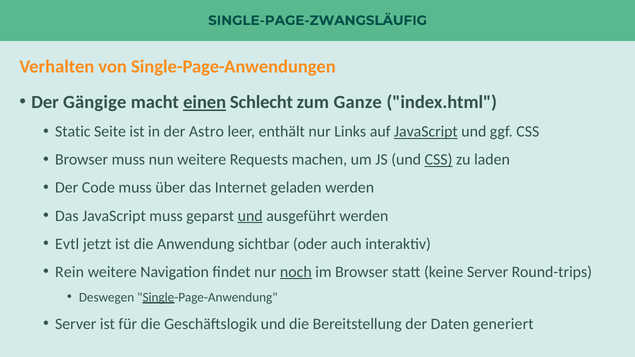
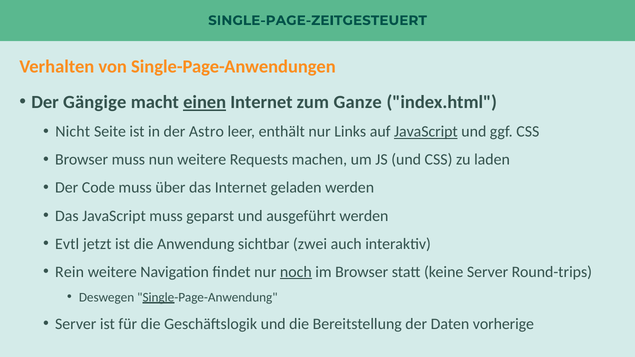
SINGLE-PAGE-ZWANGSLÄUFIG: SINGLE-PAGE-ZWANGSLÄUFIG -> SINGLE-PAGE-ZEITGESTEUERT
einen Schlecht: Schlecht -> Internet
Static: Static -> Nicht
CSS at (439, 160) underline: present -> none
und at (250, 216) underline: present -> none
oder: oder -> zwei
generiert: generiert -> vorherige
